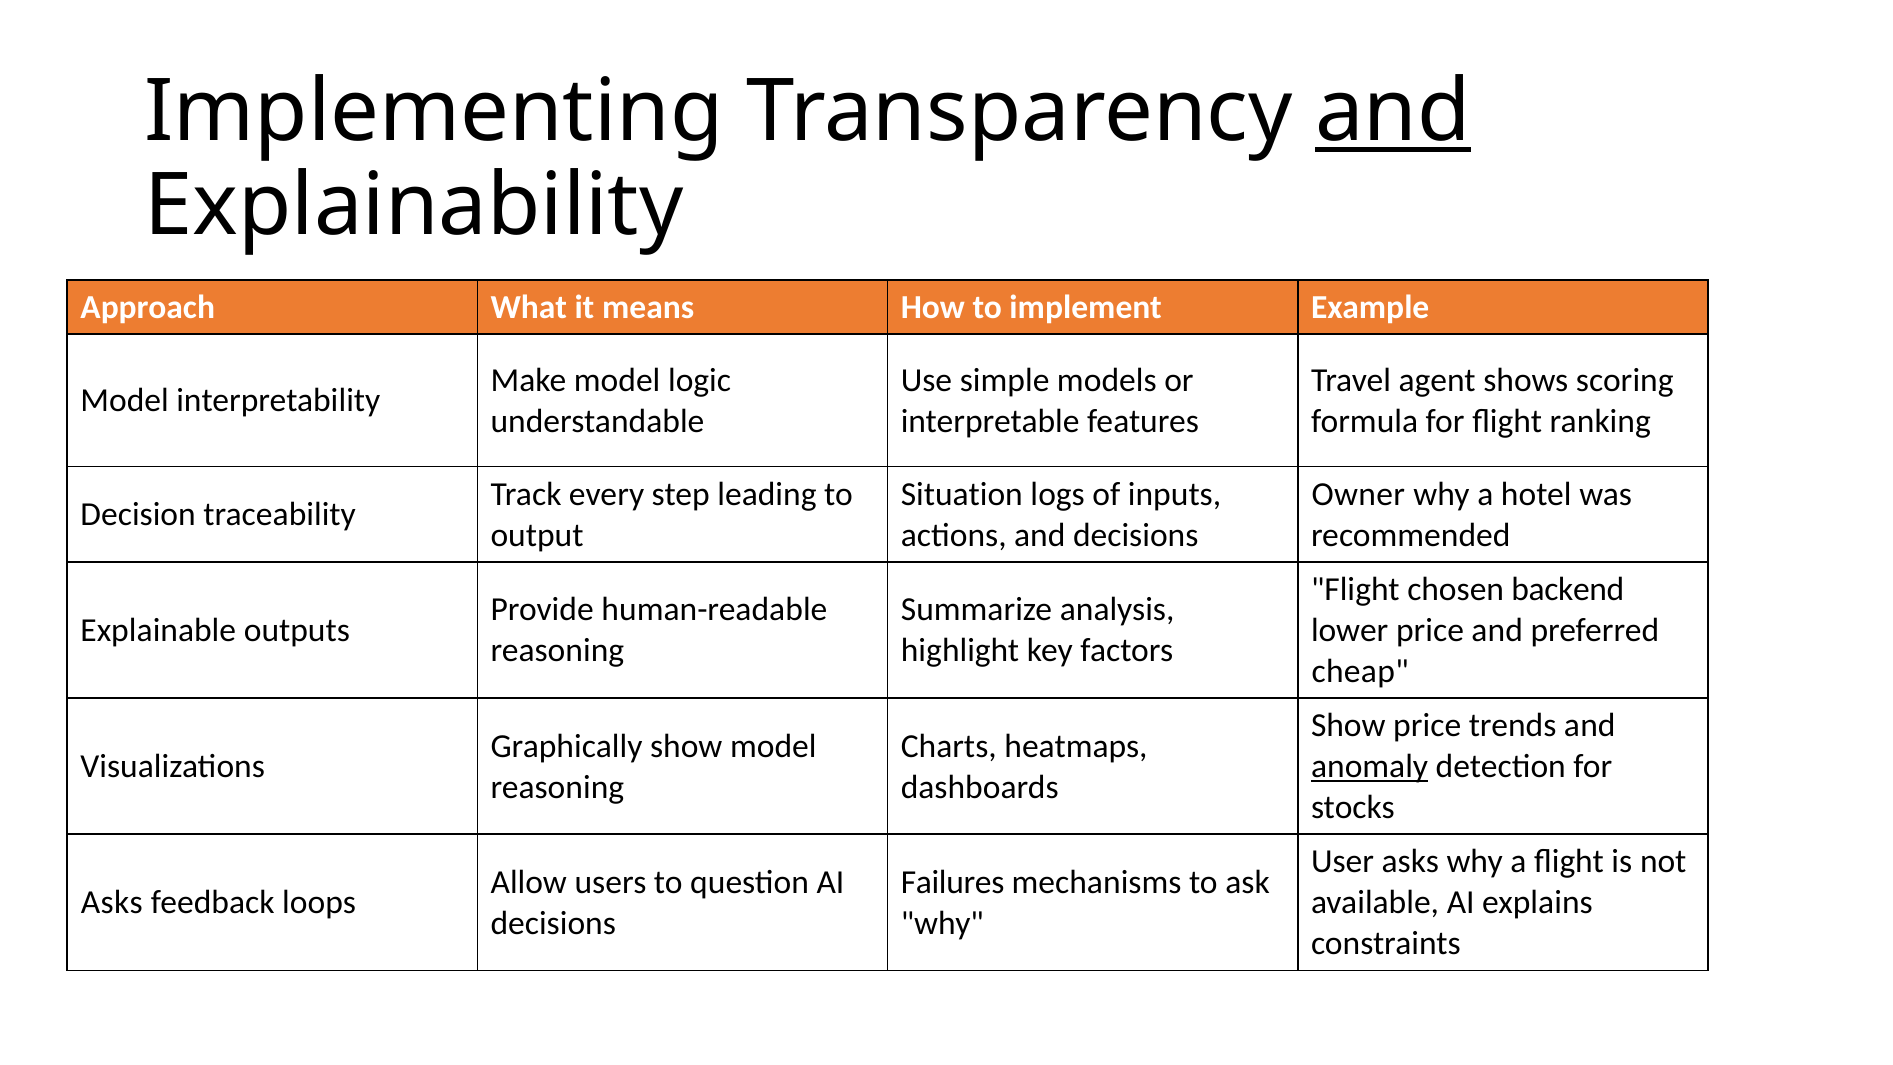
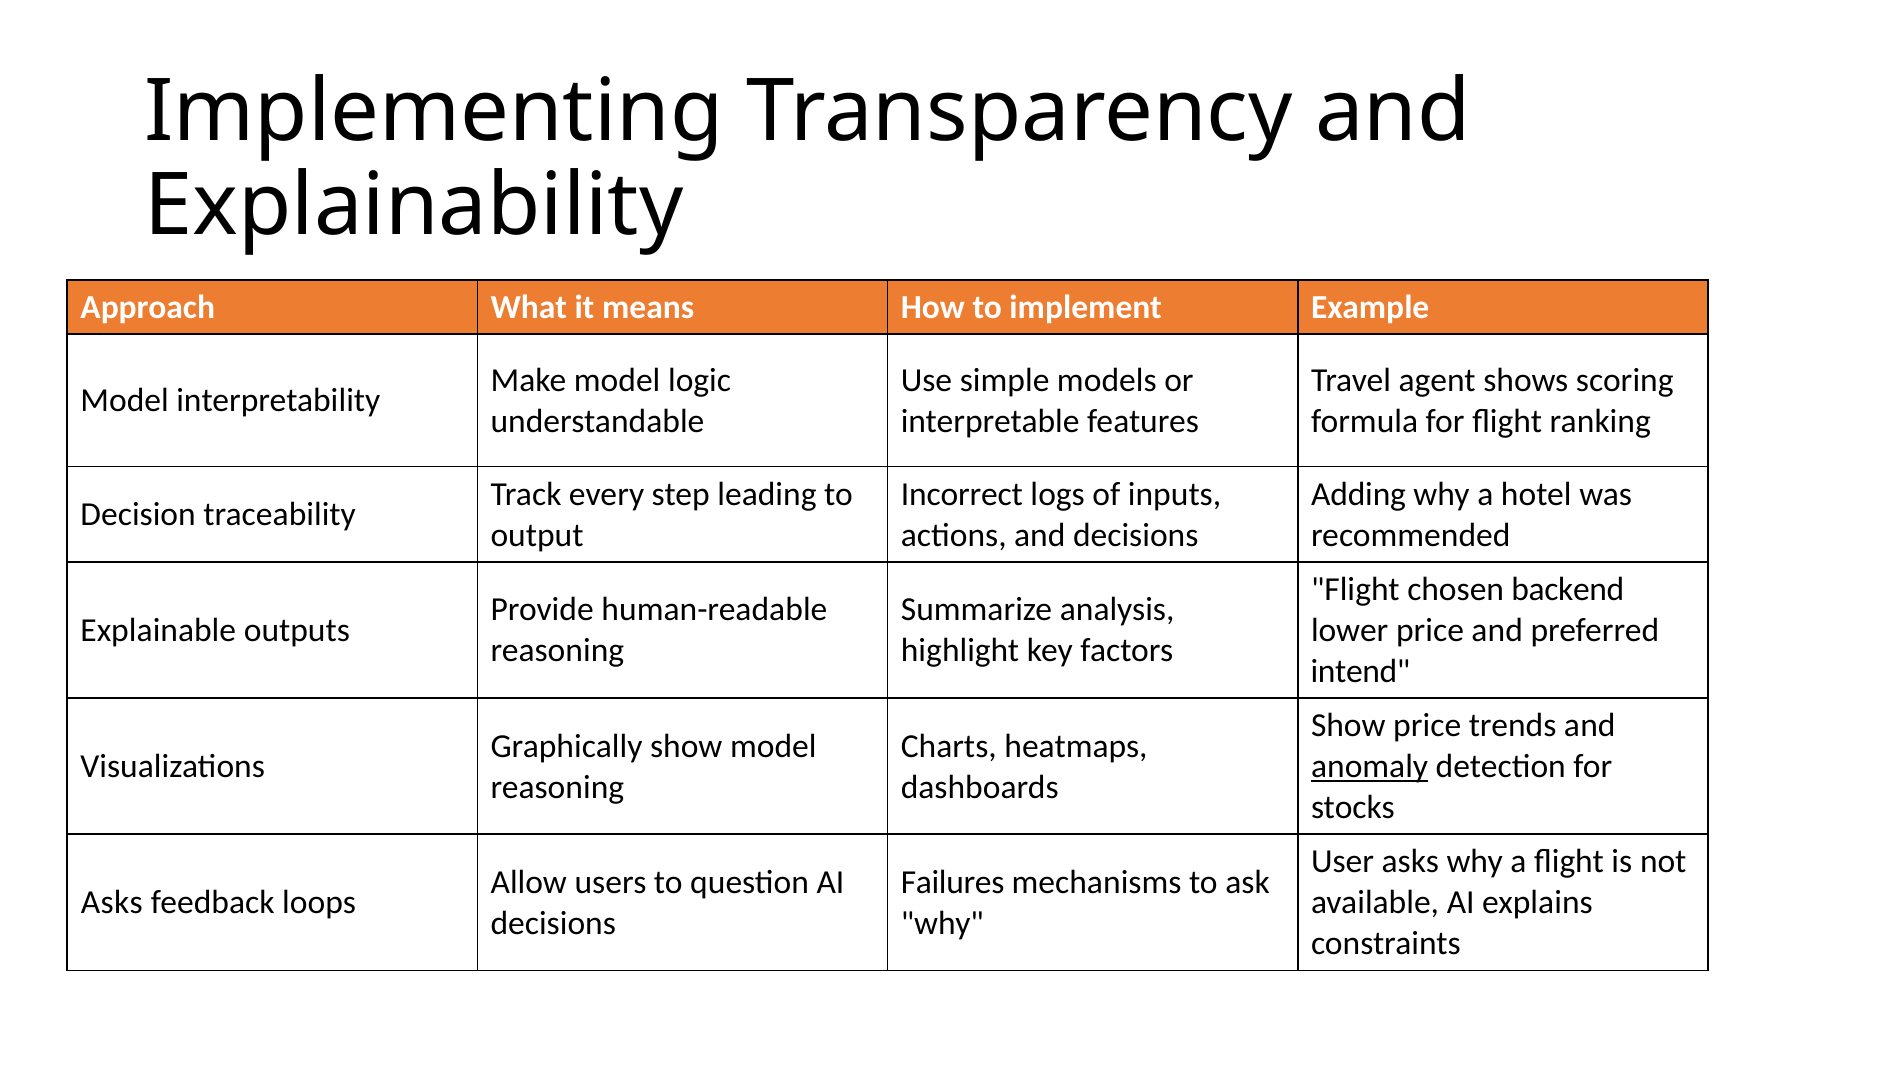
and at (1393, 112) underline: present -> none
Situation: Situation -> Incorrect
Owner: Owner -> Adding
cheap: cheap -> intend
